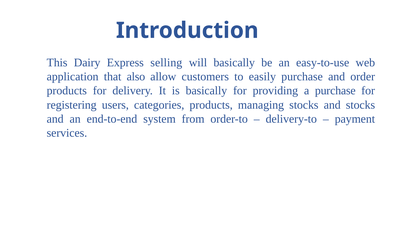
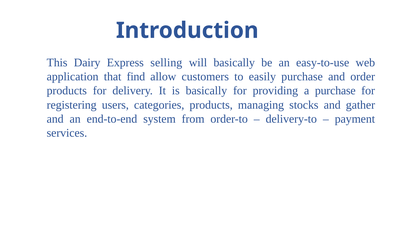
also: also -> find
and stocks: stocks -> gather
